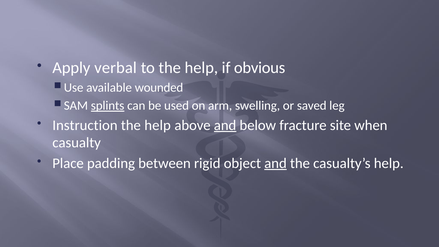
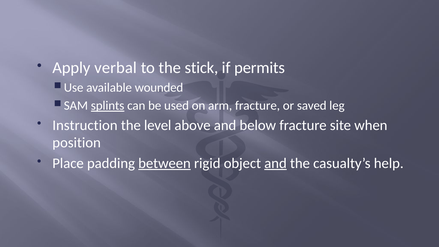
to the help: help -> stick
obvious: obvious -> permits
arm swelling: swelling -> fracture
help at (158, 125): help -> level
and at (225, 125) underline: present -> none
casualty: casualty -> position
between underline: none -> present
